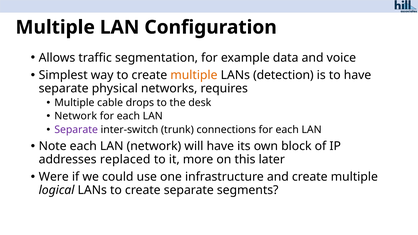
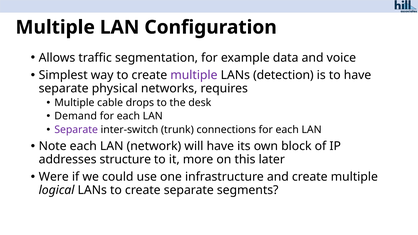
multiple at (194, 75) colour: orange -> purple
Network at (76, 116): Network -> Demand
replaced: replaced -> structure
